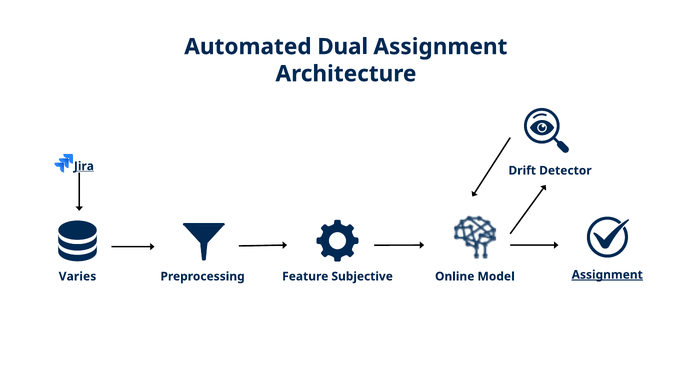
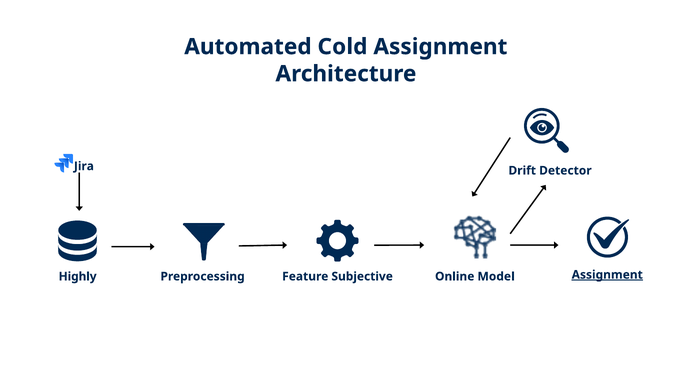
Dual: Dual -> Cold
Jira underline: present -> none
Varies: Varies -> Highly
